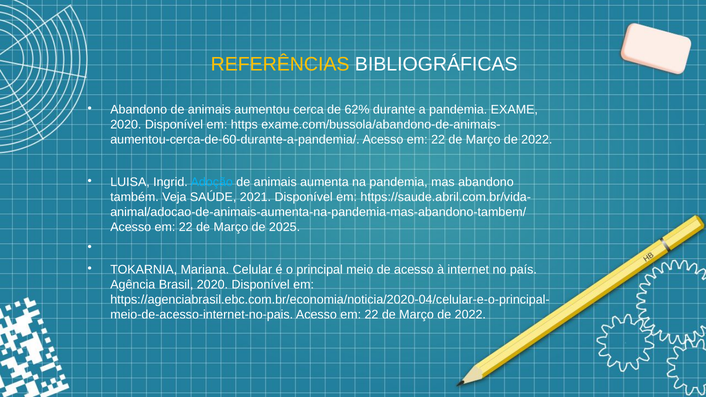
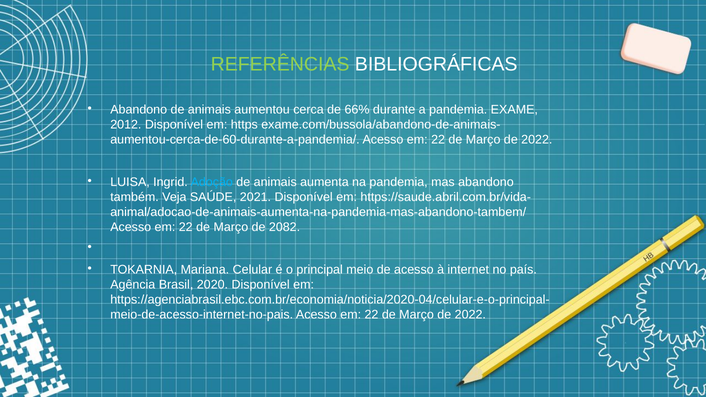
REFERÊNCIAS colour: yellow -> light green
62%: 62% -> 66%
2020 at (126, 125): 2020 -> 2012
2025: 2025 -> 2082
